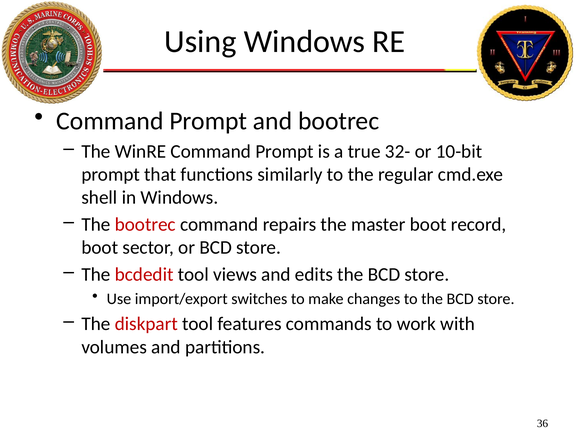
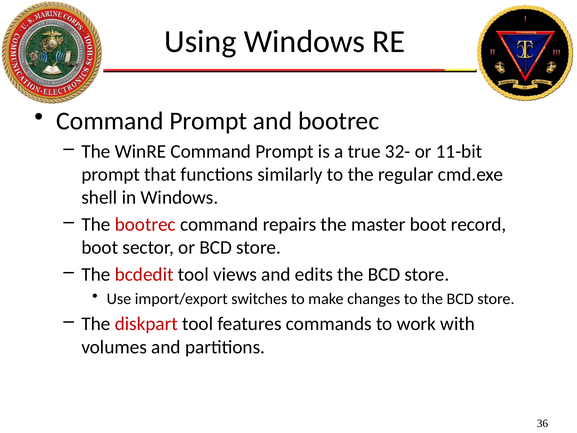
10-bit: 10-bit -> 11-bit
